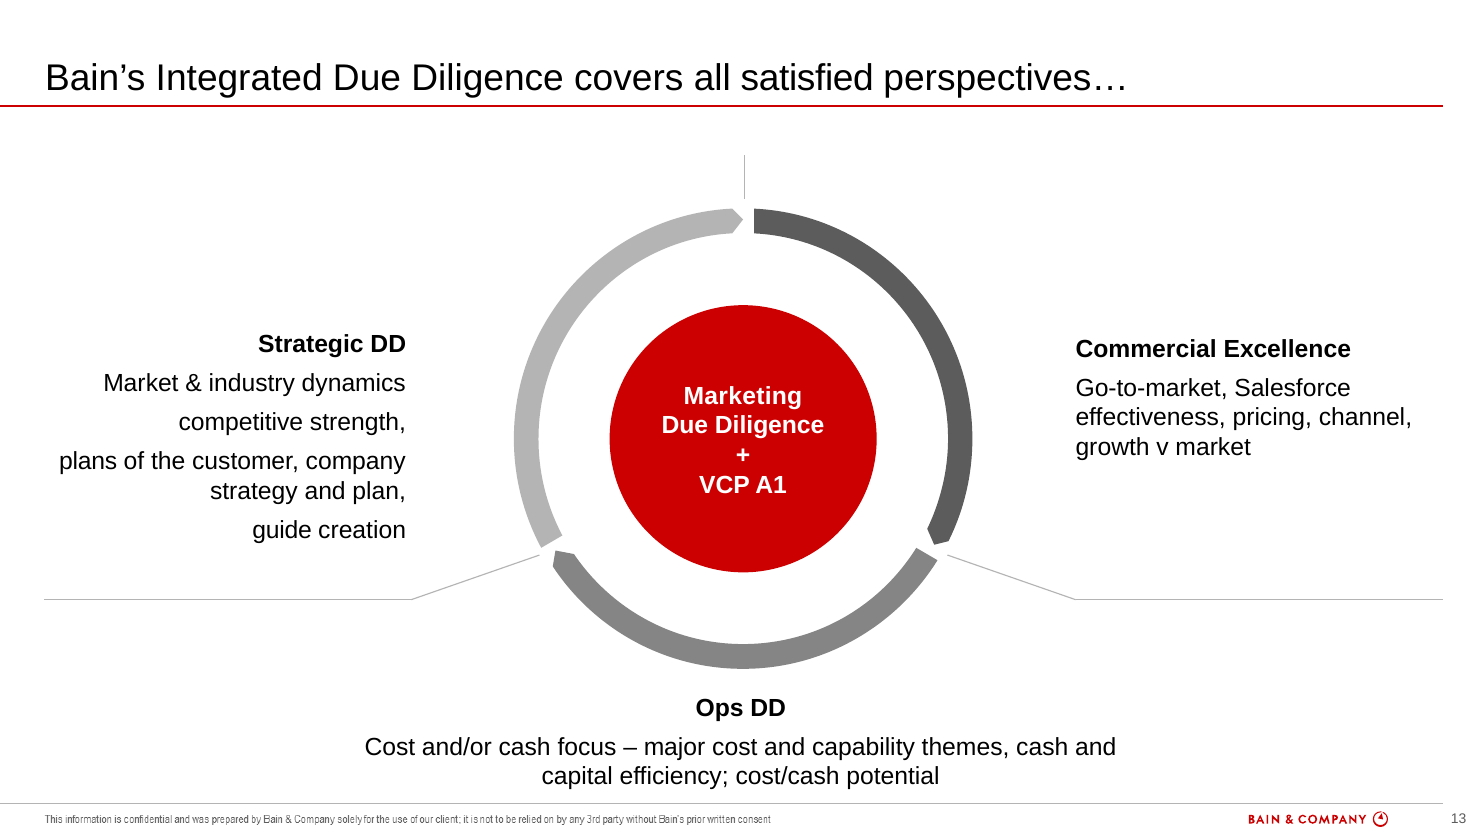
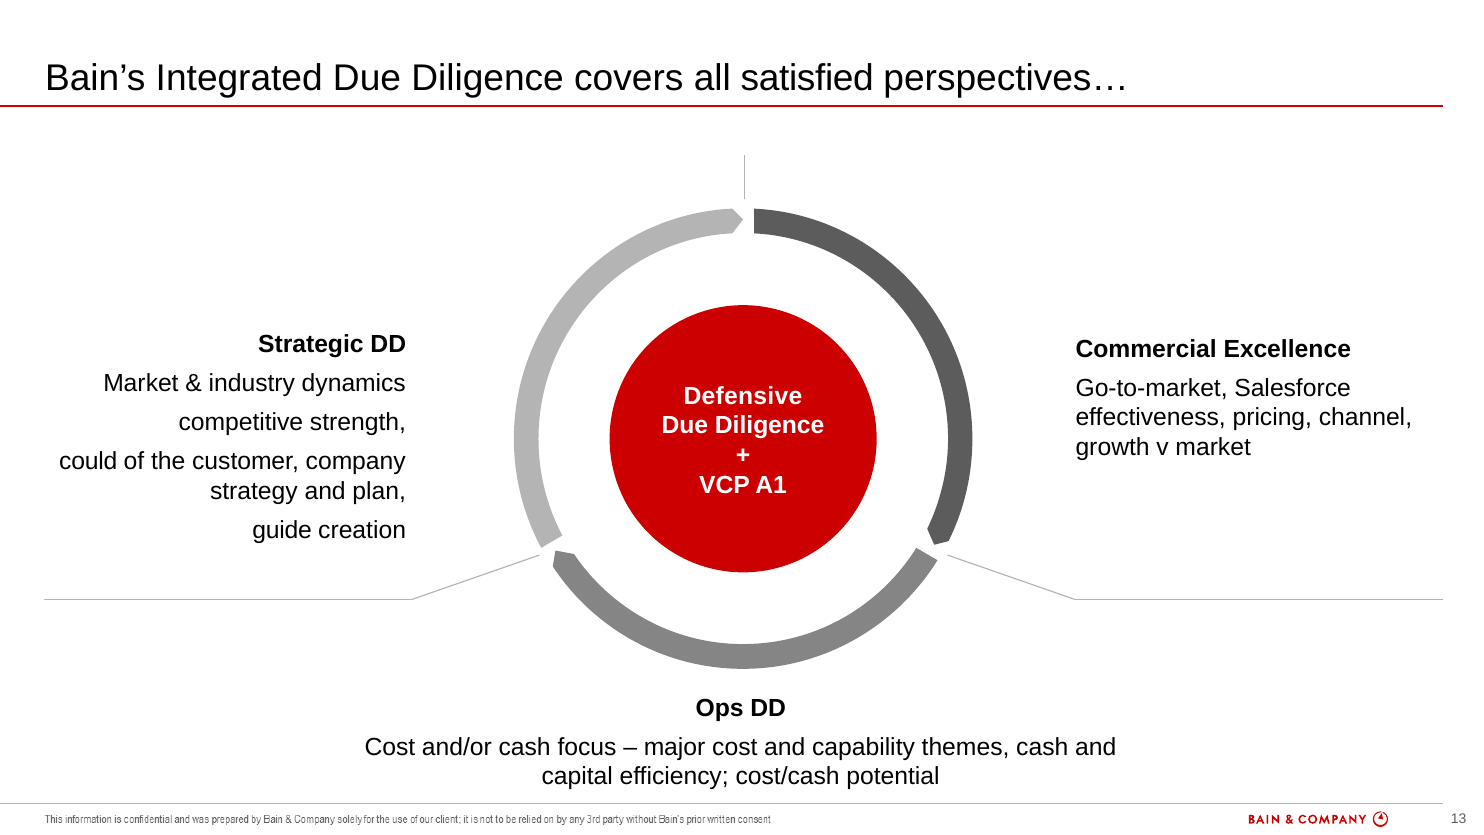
Marketing: Marketing -> Defensive
plans: plans -> could
